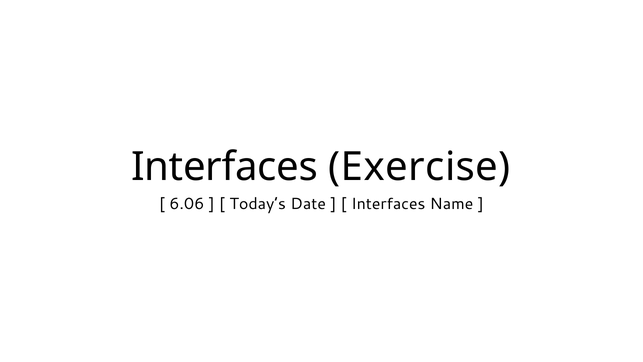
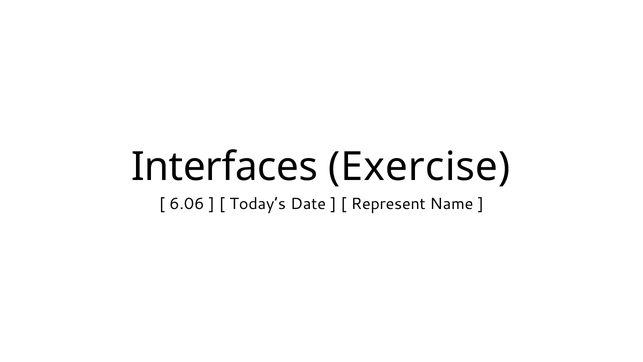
Interfaces at (388, 204): Interfaces -> Represent
